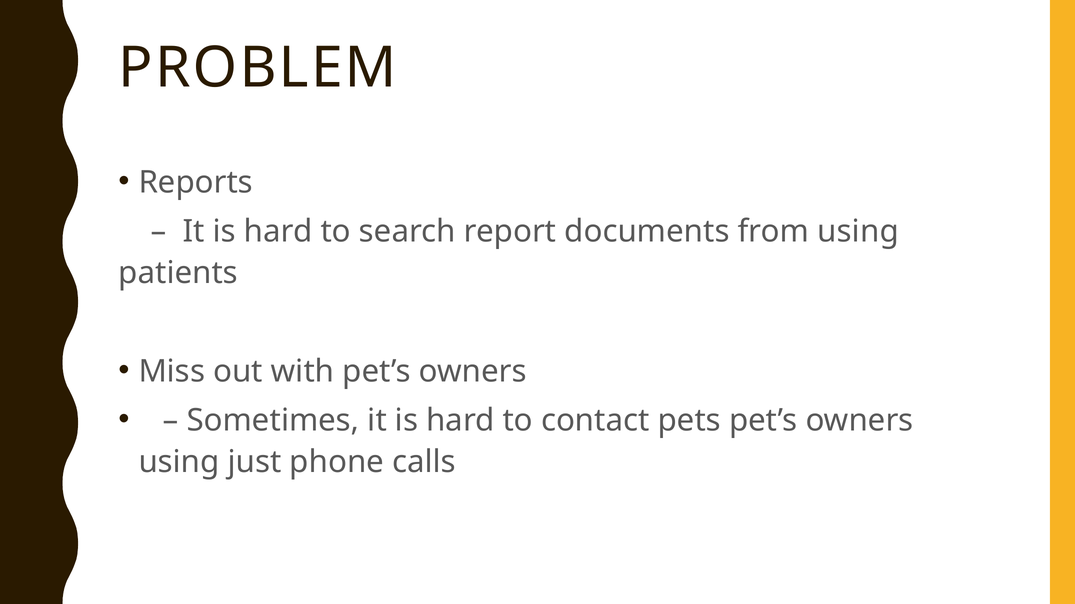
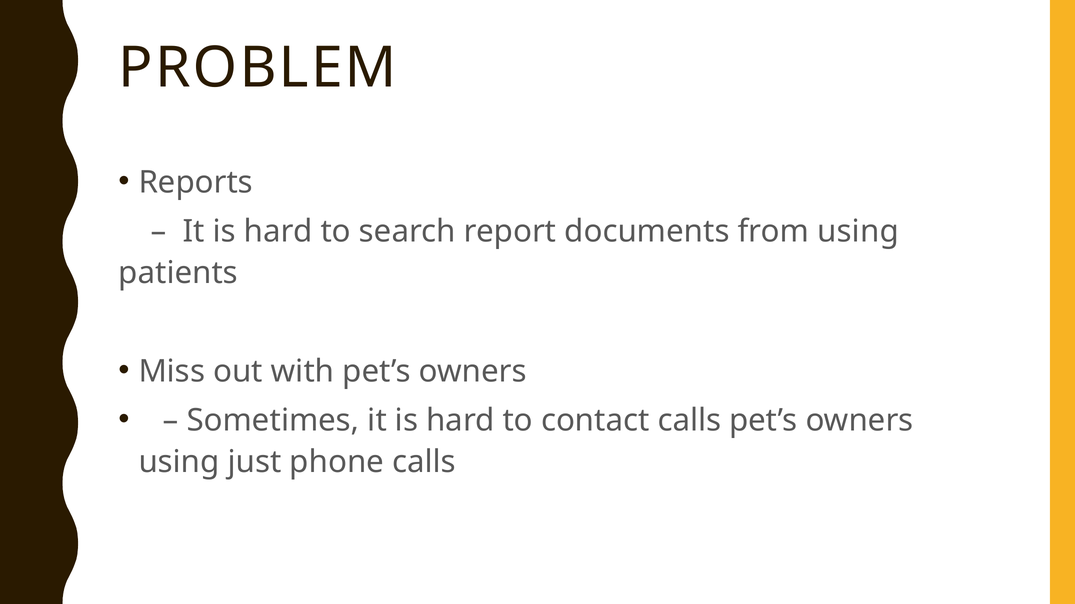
contact pets: pets -> calls
